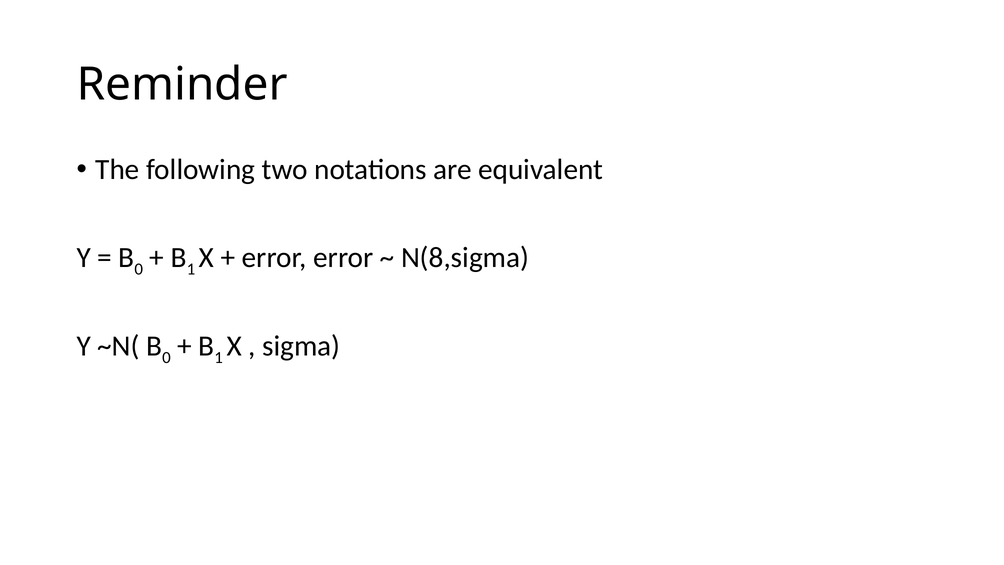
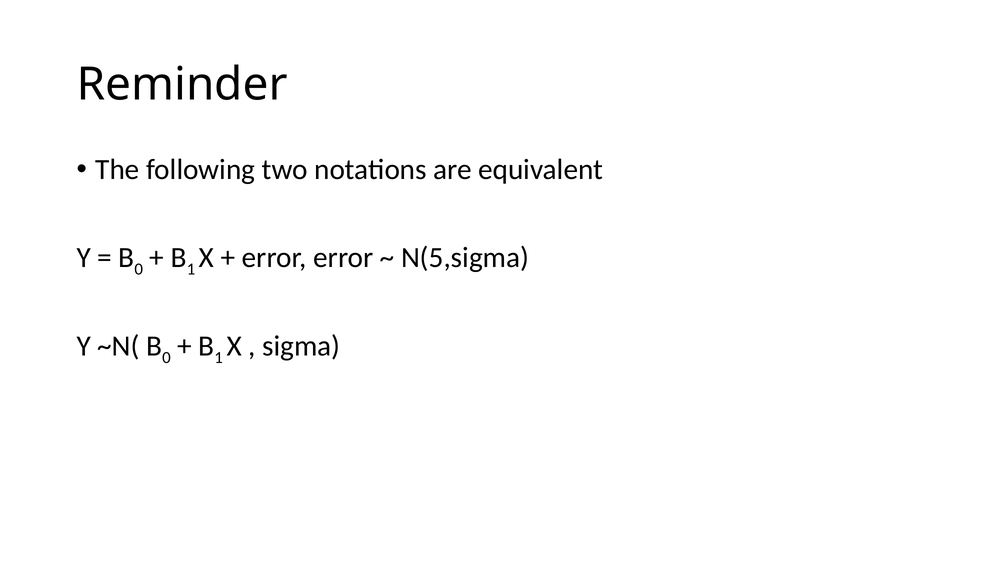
N(8,sigma: N(8,sigma -> N(5,sigma
